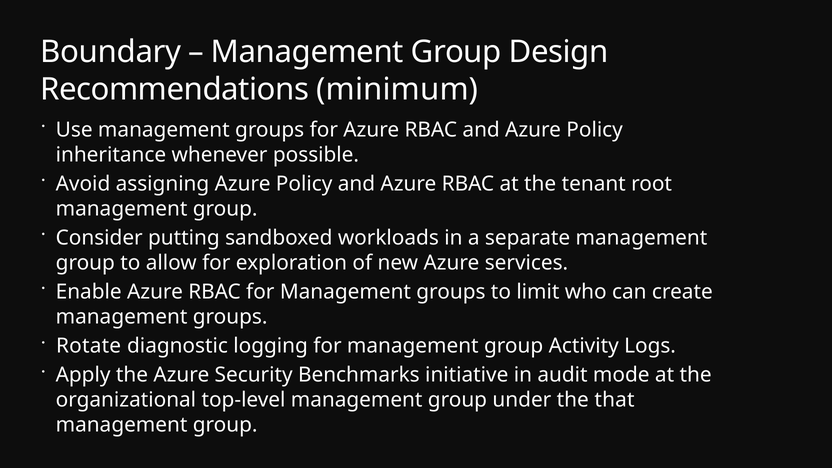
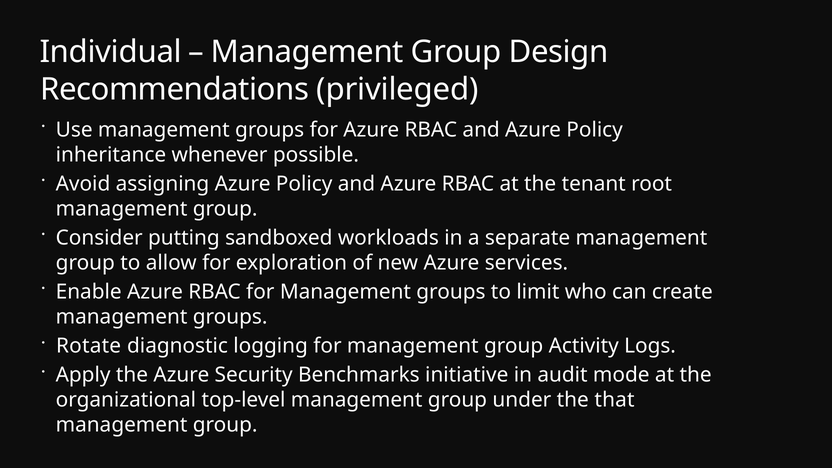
Boundary: Boundary -> Individual
minimum: minimum -> privileged
